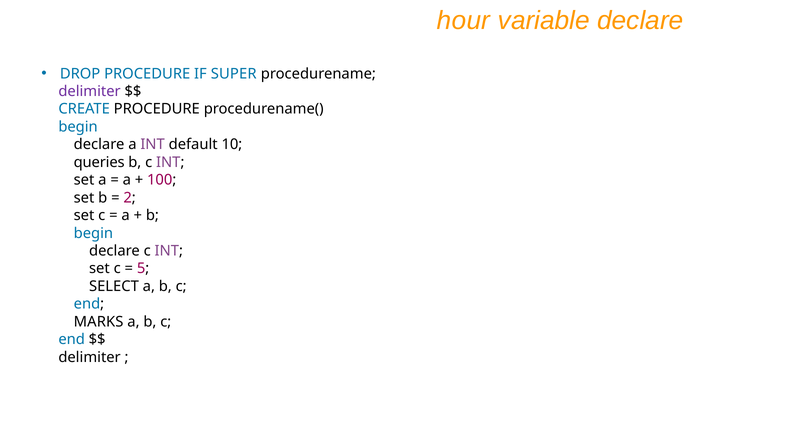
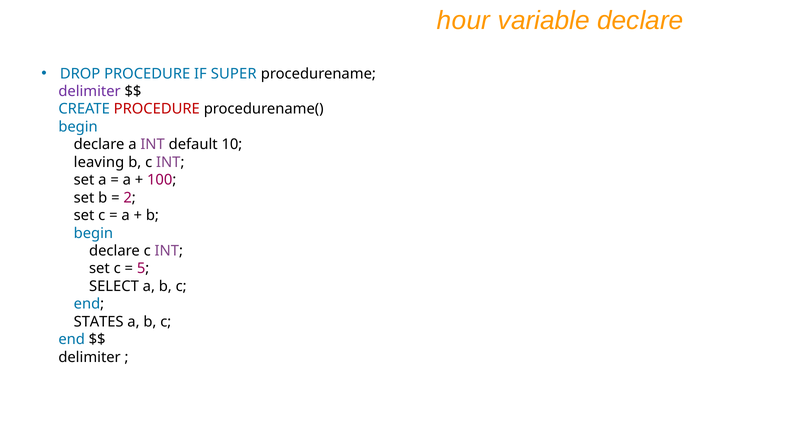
PROCEDURE at (157, 109) colour: black -> red
queries: queries -> leaving
MARKS: MARKS -> STATES
